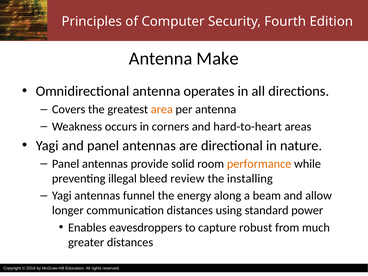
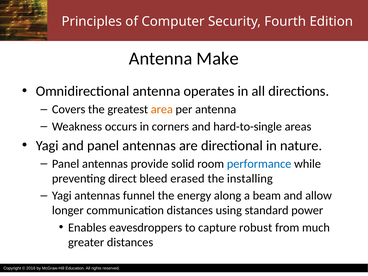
hard-to-heart: hard-to-heart -> hard-to-single
performance colour: orange -> blue
illegal: illegal -> direct
review: review -> erased
